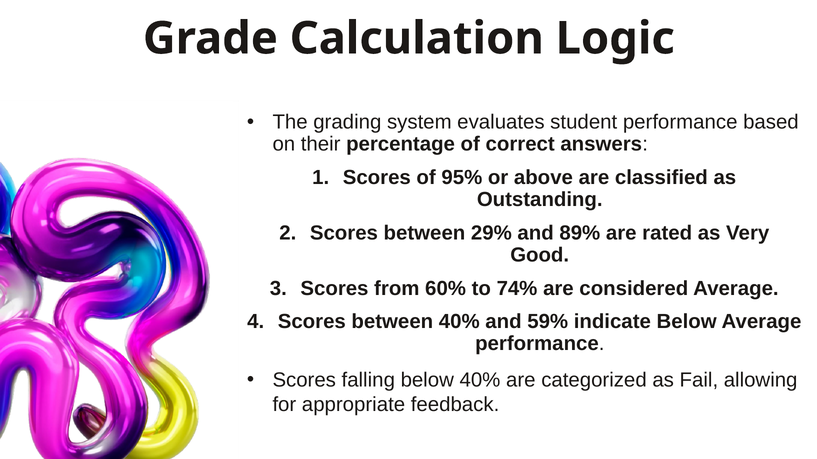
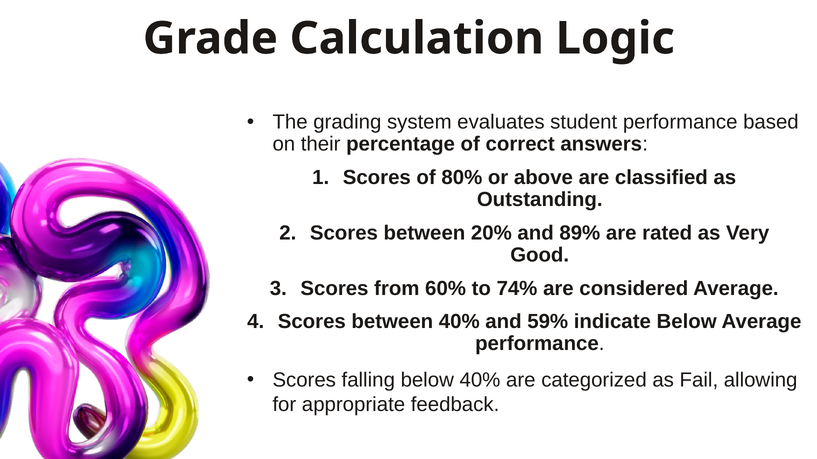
95%: 95% -> 80%
29%: 29% -> 20%
